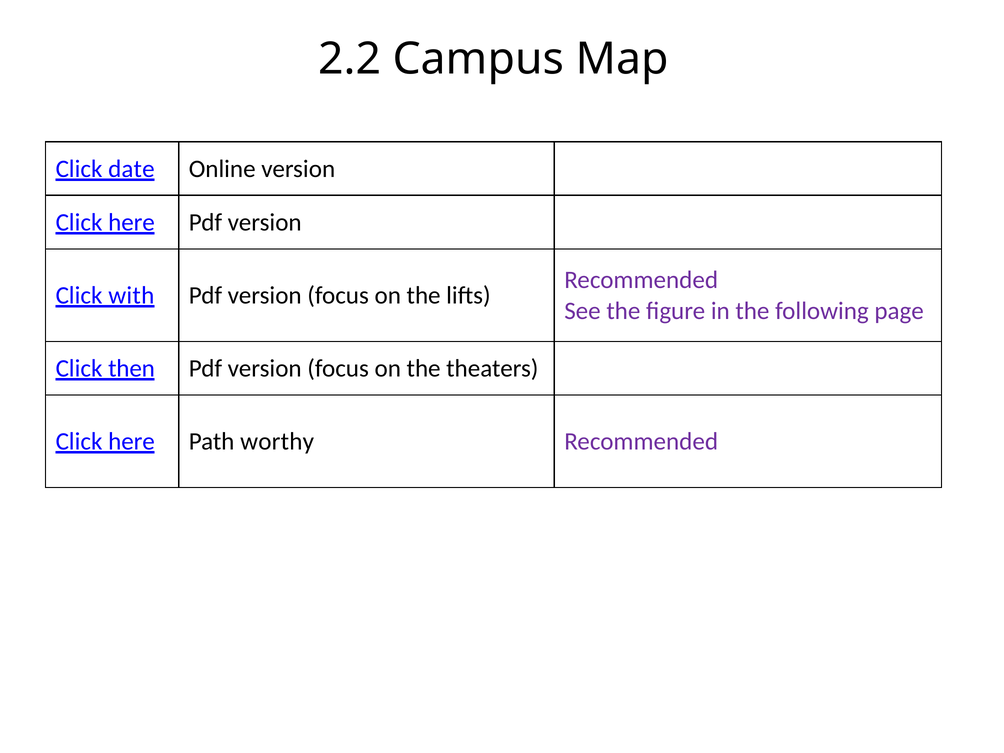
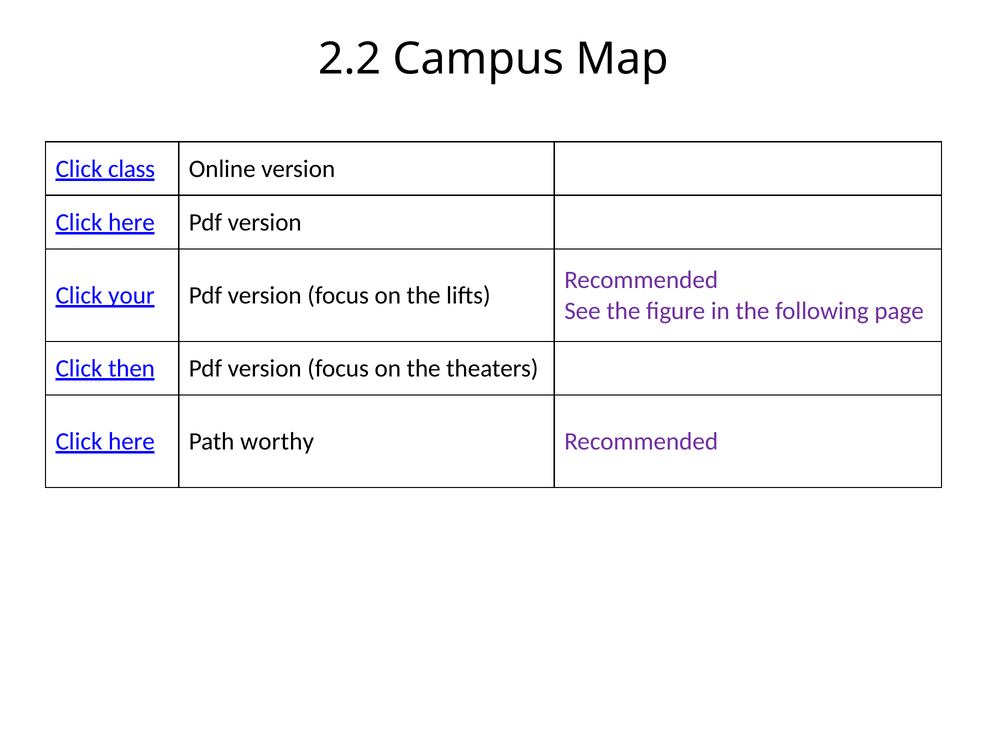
date: date -> class
with: with -> your
